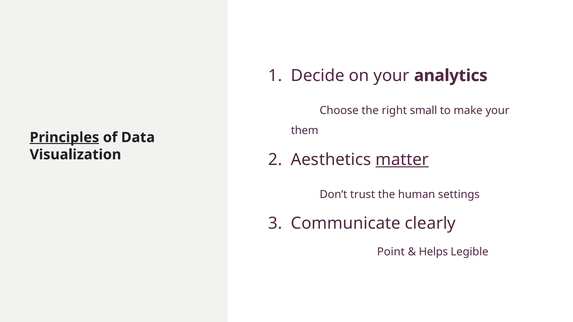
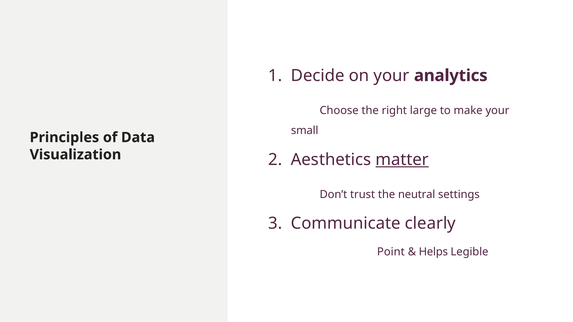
small: small -> large
them: them -> small
Principles underline: present -> none
human: human -> neutral
